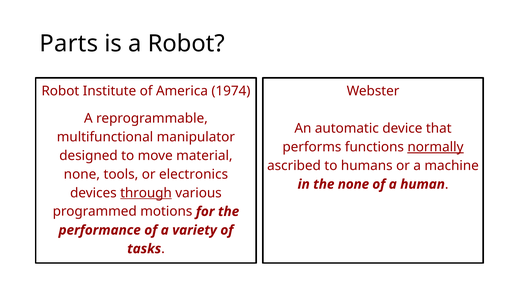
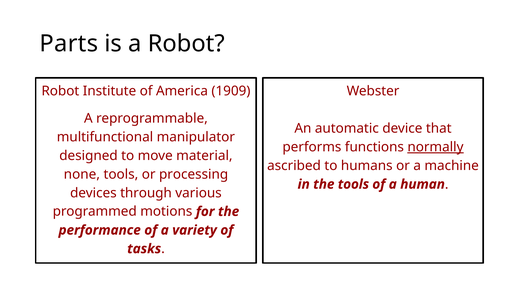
1974: 1974 -> 1909
electronics: electronics -> processing
the none: none -> tools
through underline: present -> none
